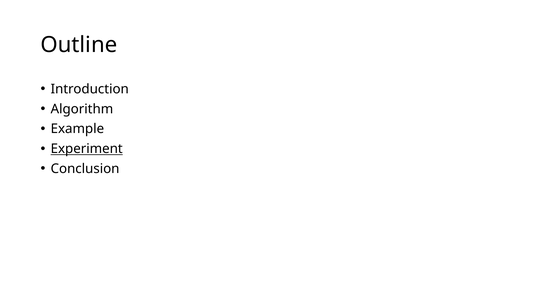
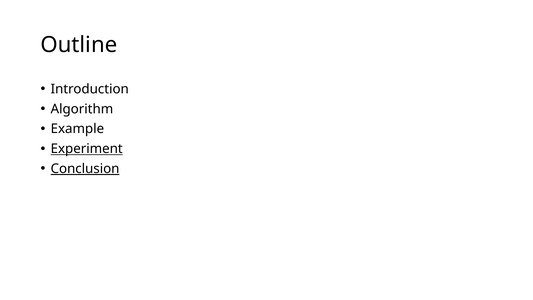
Conclusion underline: none -> present
